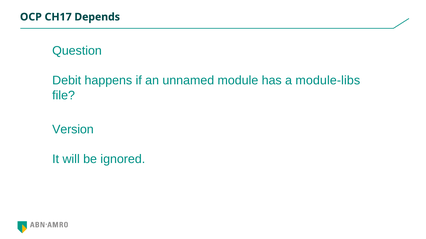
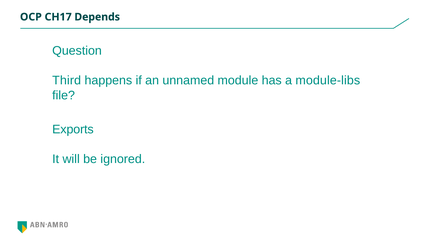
Debit: Debit -> Third
Version: Version -> Exports
